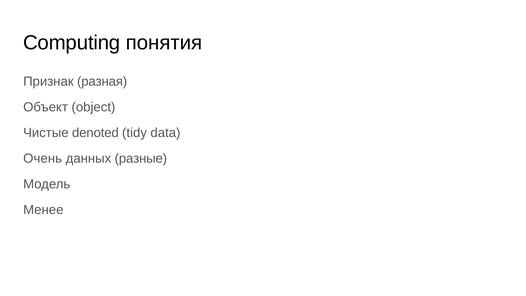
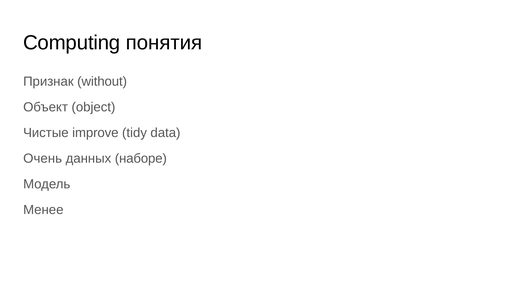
разная: разная -> without
denoted: denoted -> improve
разные: разные -> наборе
